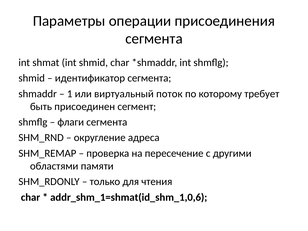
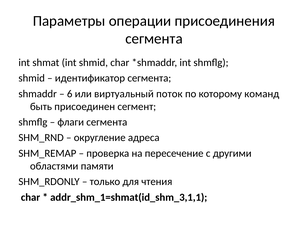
1: 1 -> 6
требует: требует -> команд
addr_shm_1=shmat(id_shm_1,0,6: addr_shm_1=shmat(id_shm_1,0,6 -> addr_shm_1=shmat(id_shm_3,1,1
